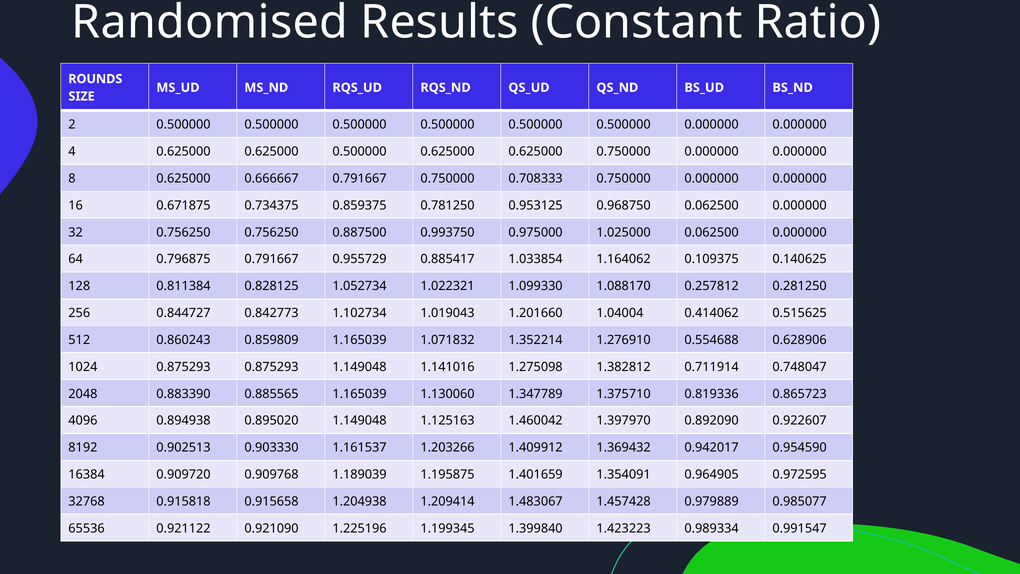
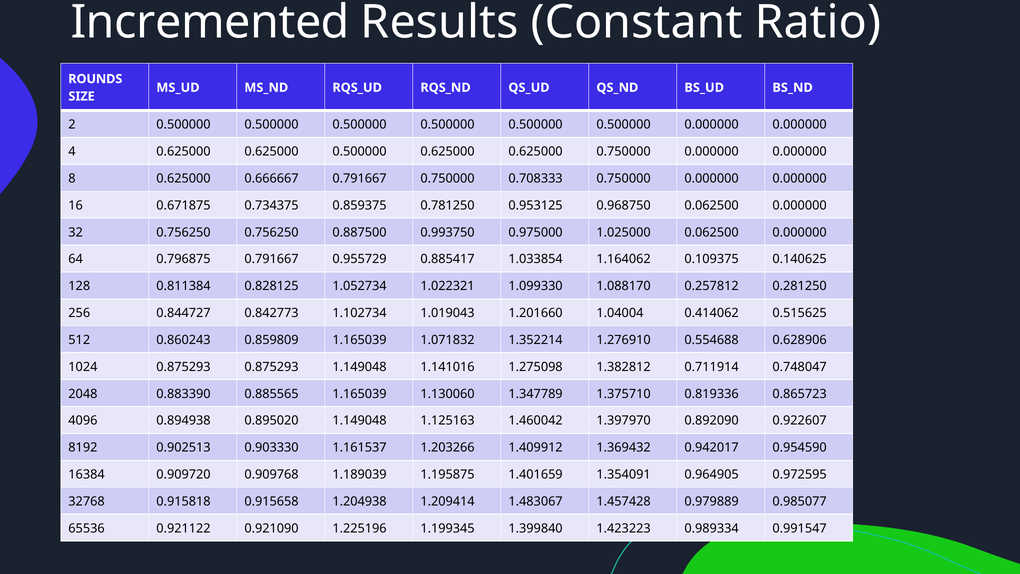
Randomised: Randomised -> Incremented
